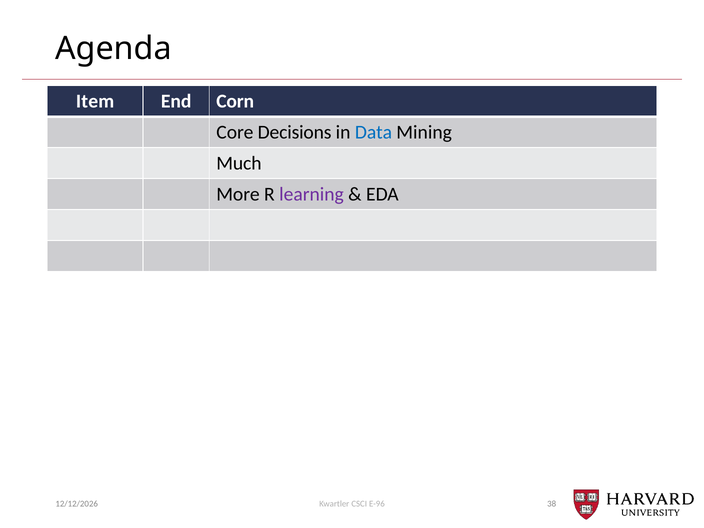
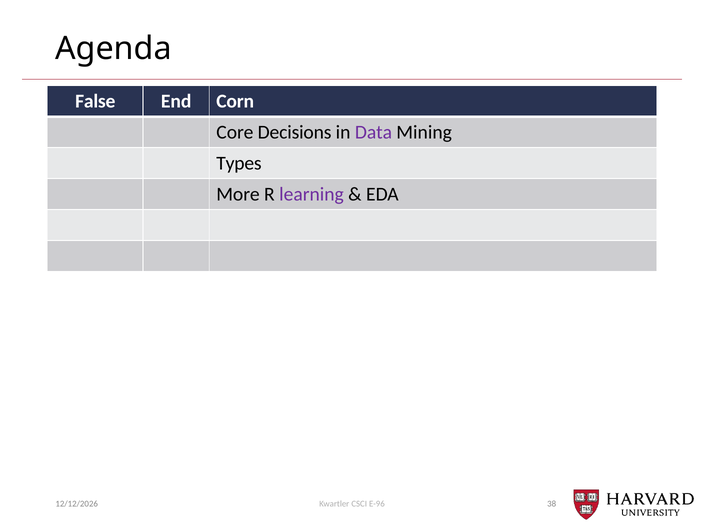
Item: Item -> False
Data colour: blue -> purple
Much: Much -> Types
